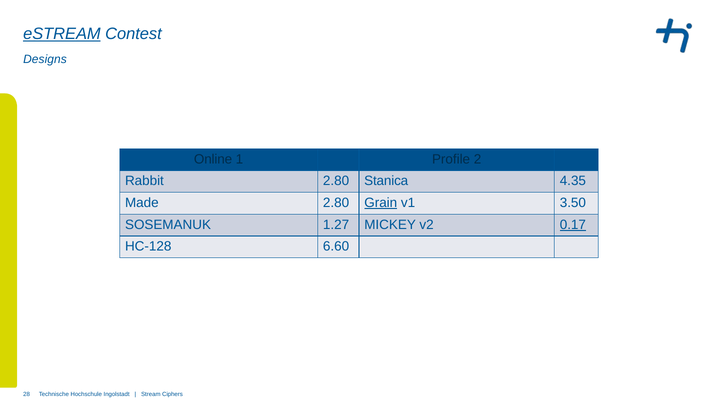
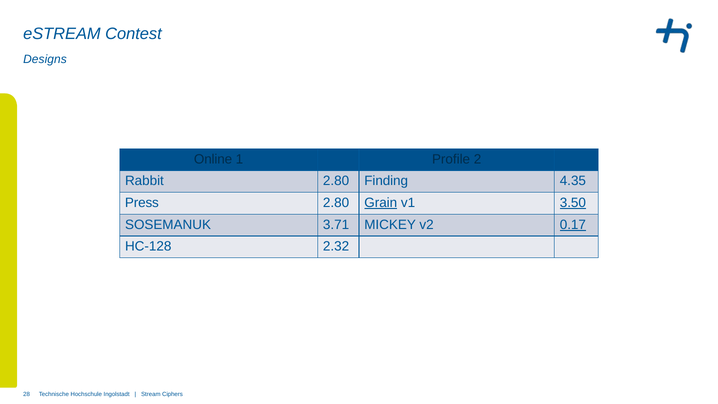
eSTREAM underline: present -> none
Stanica: Stanica -> Finding
Made: Made -> Press
3.50 underline: none -> present
1.27: 1.27 -> 3.71
6.60: 6.60 -> 2.32
